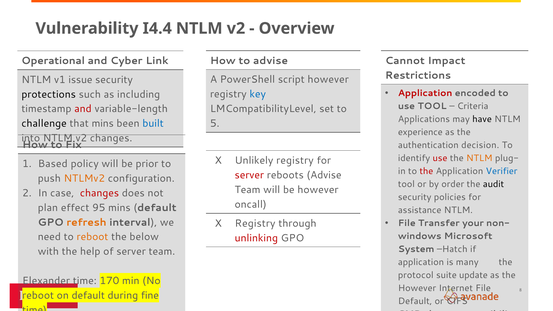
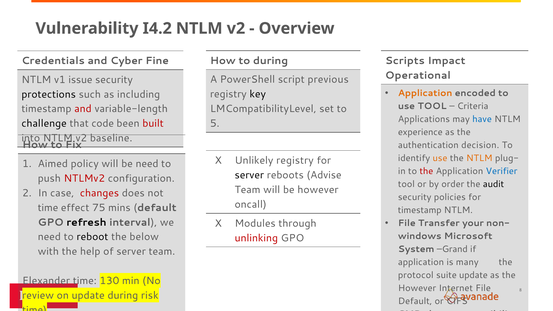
I4.4: I4.4 -> I4.2
to advise: advise -> during
Cannot: Cannot -> Scripts
Operational: Operational -> Credentials
Link: Link -> Fine
Restrictions: Restrictions -> Operational
script however: however -> previous
Application at (425, 93) colour: red -> orange
key colour: blue -> black
have colour: black -> blue
that mins: mins -> code
built colour: blue -> red
v2 changes: changes -> baseline
use at (440, 158) colour: red -> orange
Based: Based -> Aimed
be prior: prior -> need
server at (249, 175) colour: red -> black
NTLMv2 colour: orange -> red
plan at (48, 208): plan -> time
95: 95 -> 75
assistance at (420, 210): assistance -> timestamp
refresh colour: orange -> black
X Registry: Registry -> Modules
reboot at (92, 237) colour: orange -> black
Hatch: Hatch -> Grand
170: 170 -> 130
reboot at (38, 296): reboot -> review
on default: default -> update
fine: fine -> risk
